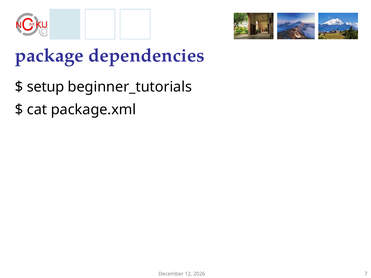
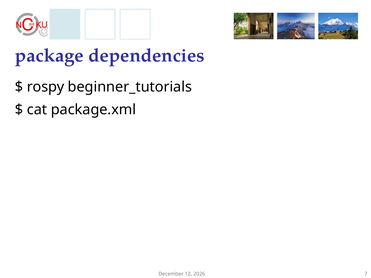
setup: setup -> rospy
